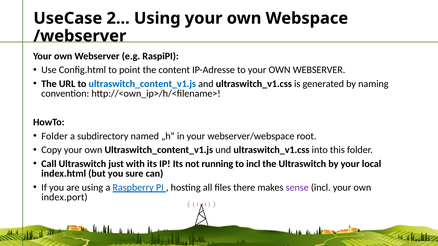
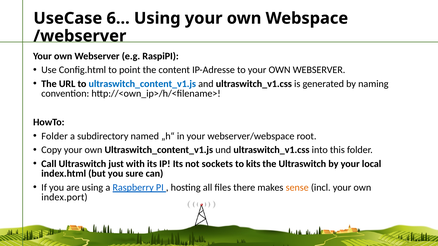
2: 2 -> 6
running: running -> sockets
to incl: incl -> kits
sense colour: purple -> orange
